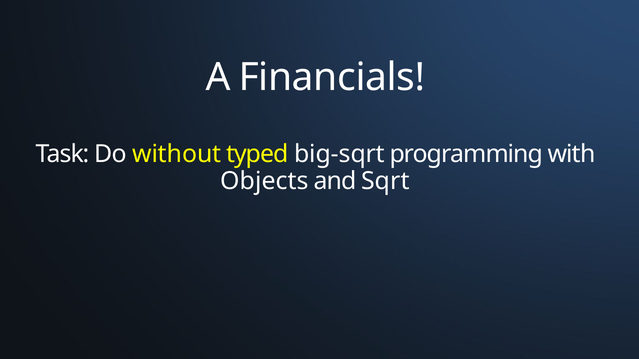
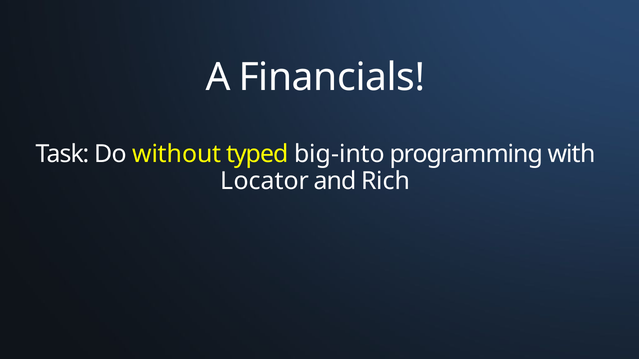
big-sqrt: big-sqrt -> big-into
Objects: Objects -> Locator
Sqrt: Sqrt -> Rich
